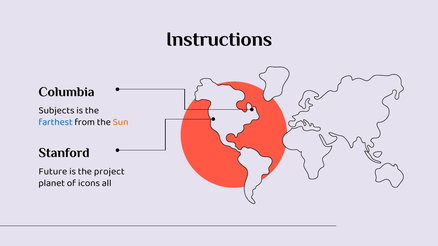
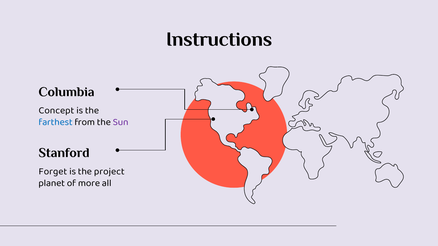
Subjects: Subjects -> Concept
Sun colour: orange -> purple
Future: Future -> Forget
icons: icons -> more
